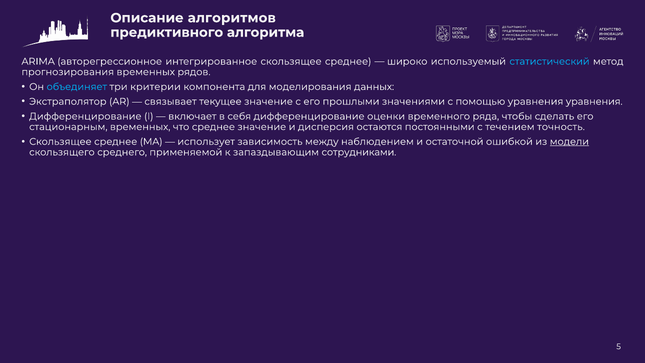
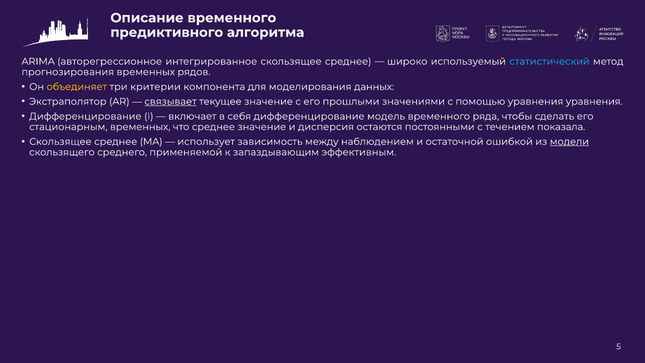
Описание алгоритмов: алгоритмов -> временного
объединяет colour: light blue -> yellow
связывает underline: none -> present
оценки: оценки -> модель
точность: точность -> показала
сотрудниками: сотрудниками -> эффективным
